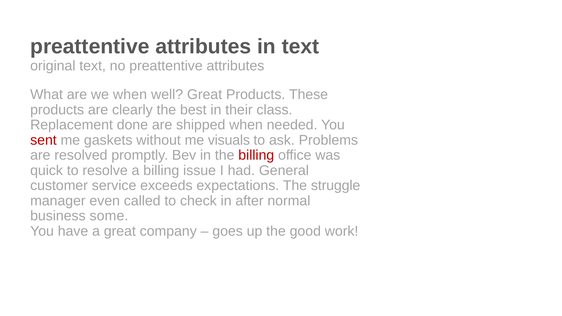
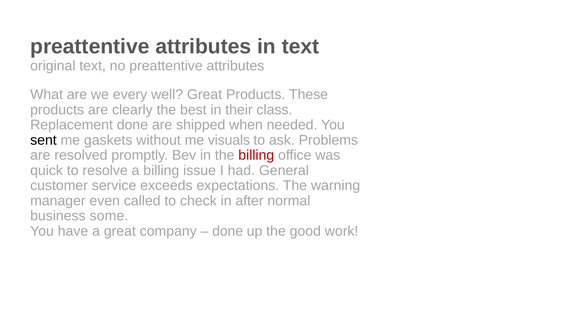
we when: when -> every
sent colour: red -> black
struggle: struggle -> warning
goes at (228, 231): goes -> done
